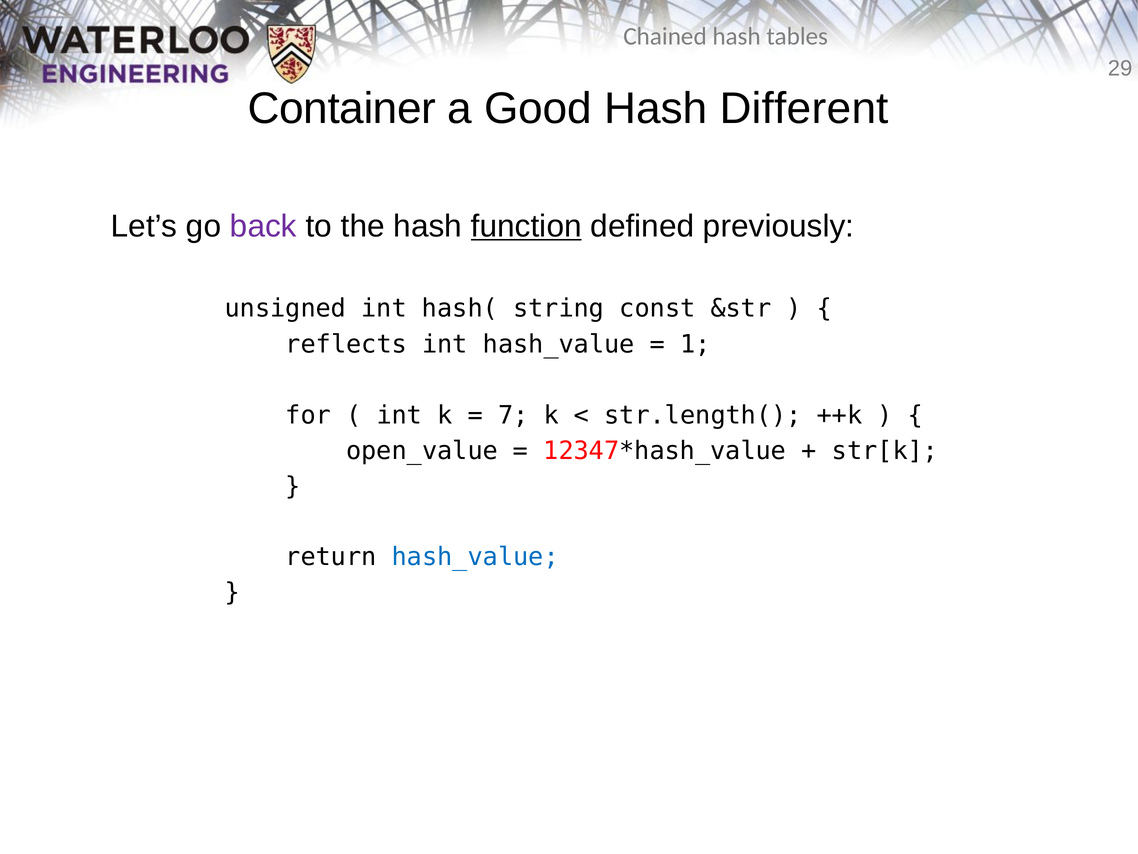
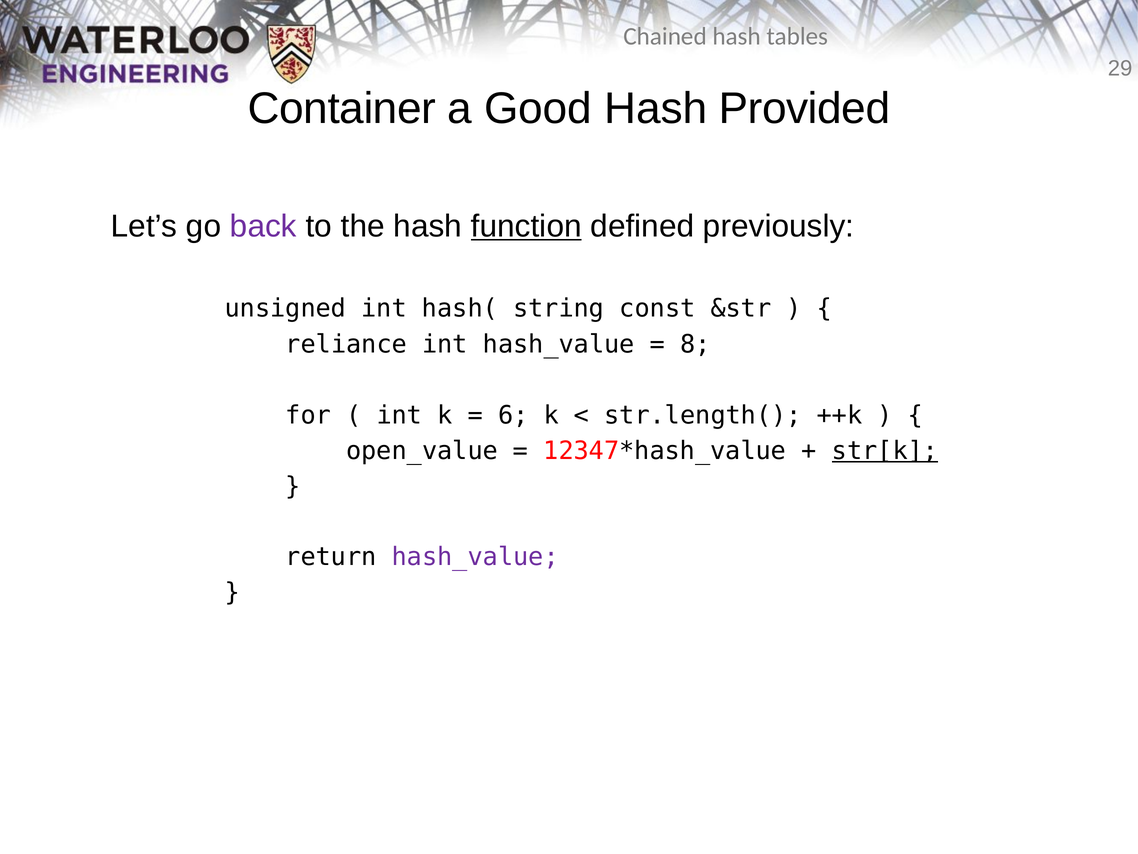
Different: Different -> Provided
reflects: reflects -> reliance
1: 1 -> 8
7: 7 -> 6
str[k underline: none -> present
hash_value at (475, 557) colour: blue -> purple
